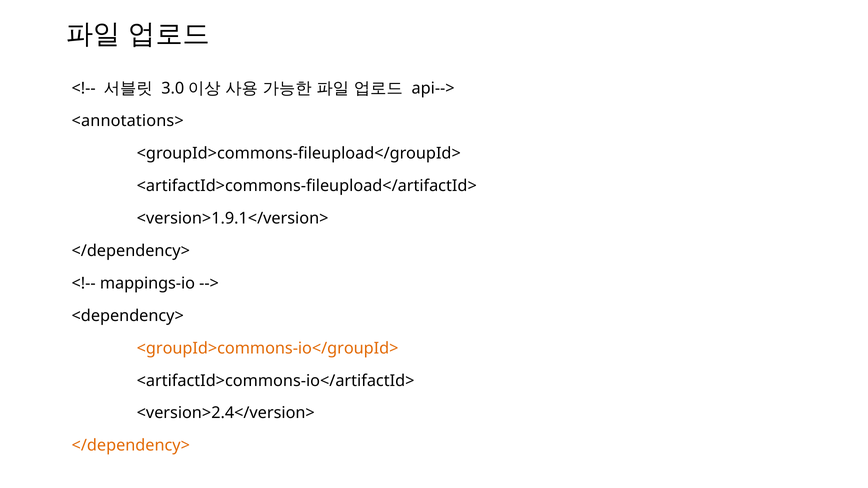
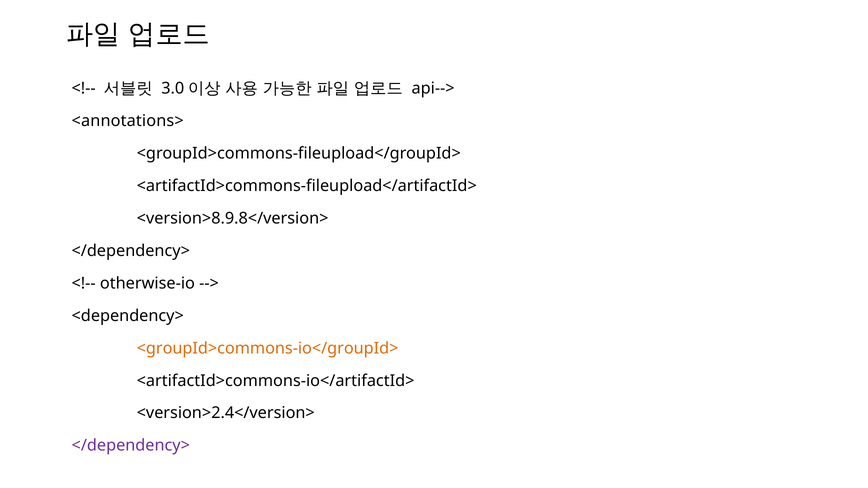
<version>1.9.1</version>: <version>1.9.1</version> -> <version>8.9.8</version>
mappings-io: mappings-io -> otherwise-io
</dependency> at (131, 446) colour: orange -> purple
